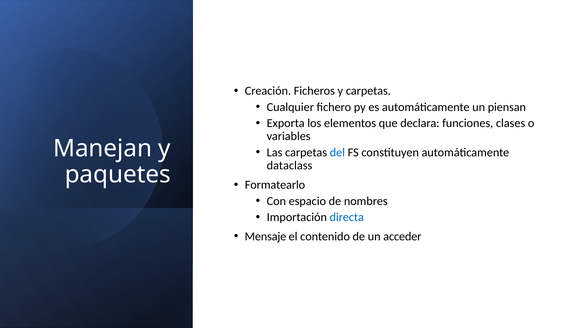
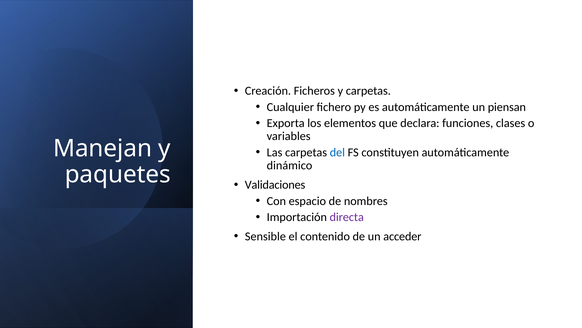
dataclass: dataclass -> dinámico
Formatearlo: Formatearlo -> Validaciones
directa colour: blue -> purple
Mensaje: Mensaje -> Sensible
